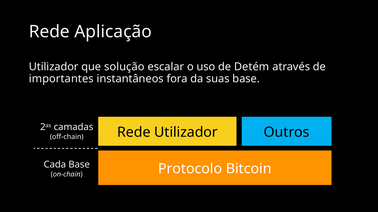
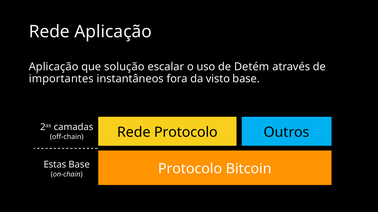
Utilizador at (54, 67): Utilizador -> Aplicação
suas: suas -> visto
Rede Utilizador: Utilizador -> Protocolo
Cada: Cada -> Estas
